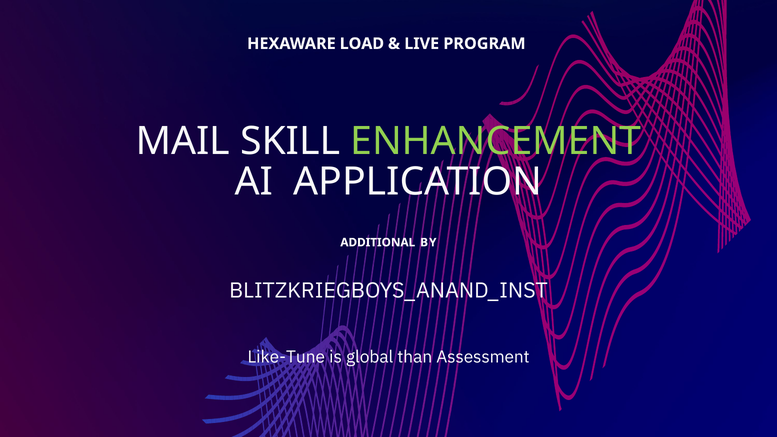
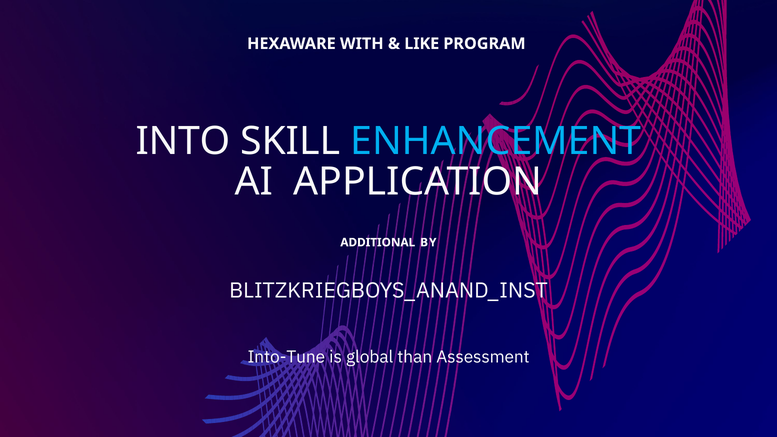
LOAD: LOAD -> WITH
LIVE: LIVE -> LIKE
MAIL: MAIL -> INTO
ENHANCEMENT colour: light green -> light blue
Like-Tune: Like-Tune -> Into-Tune
